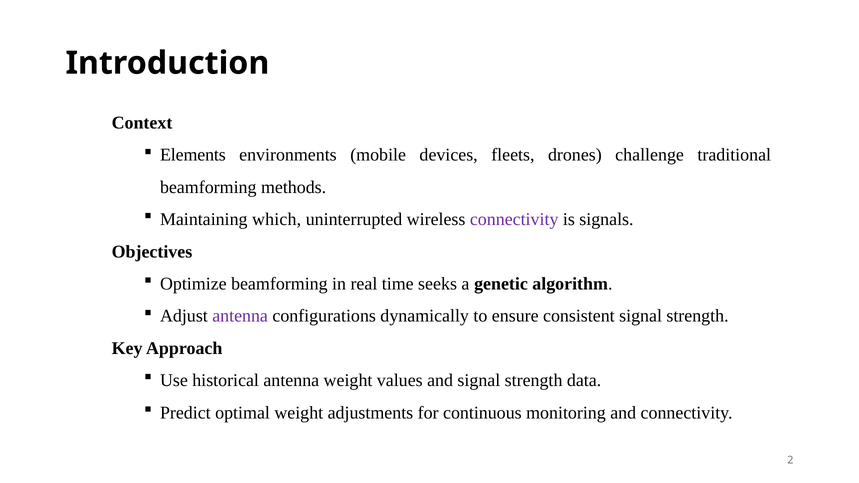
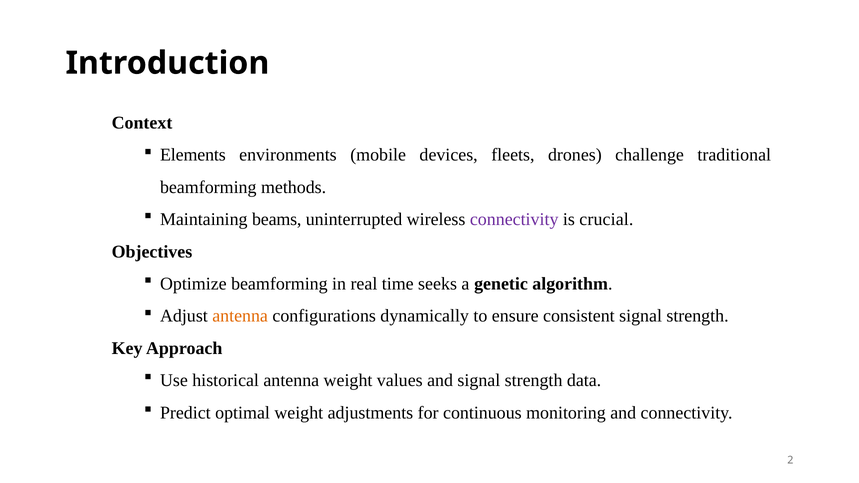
which: which -> beams
signals: signals -> crucial
antenna at (240, 316) colour: purple -> orange
